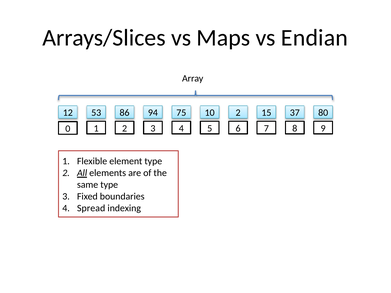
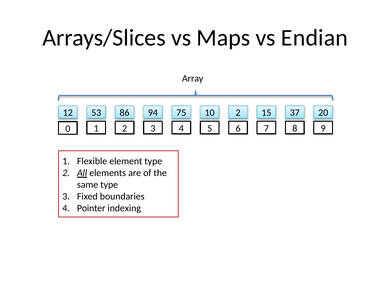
80: 80 -> 20
Spread: Spread -> Pointer
